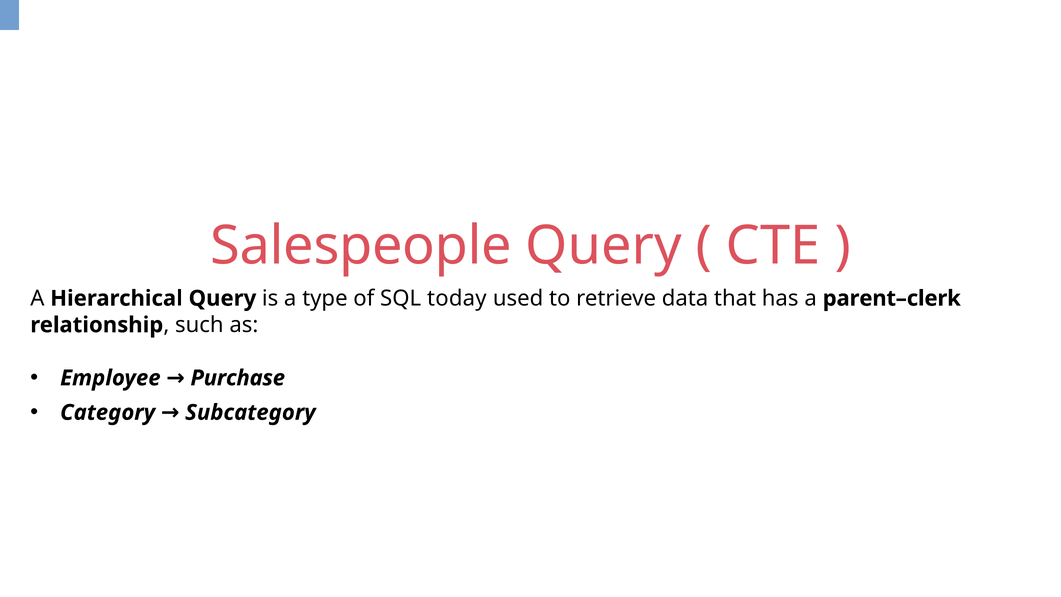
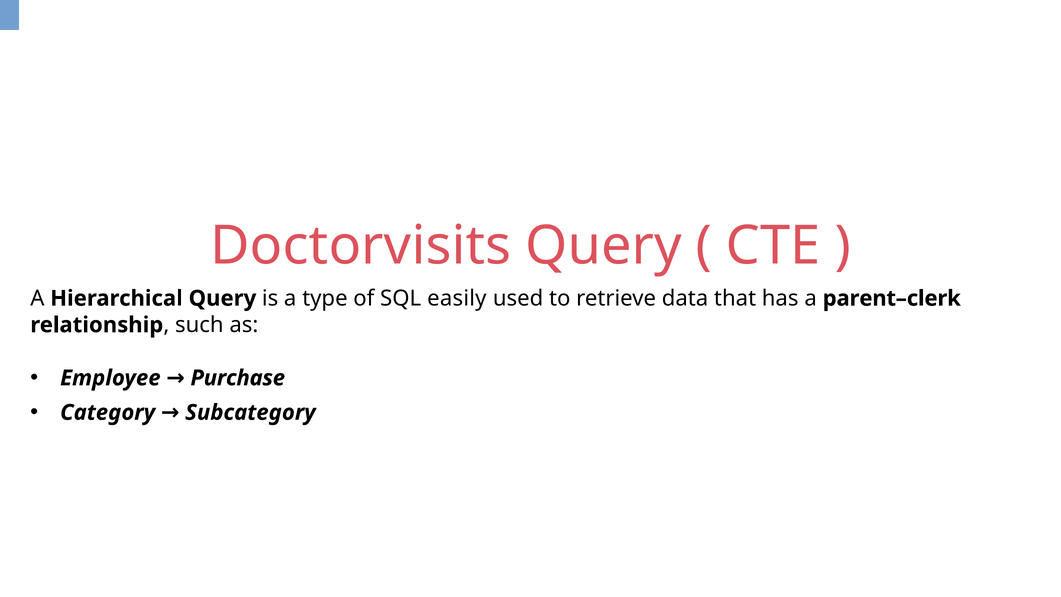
Salespeople: Salespeople -> Doctorvisits
today: today -> easily
